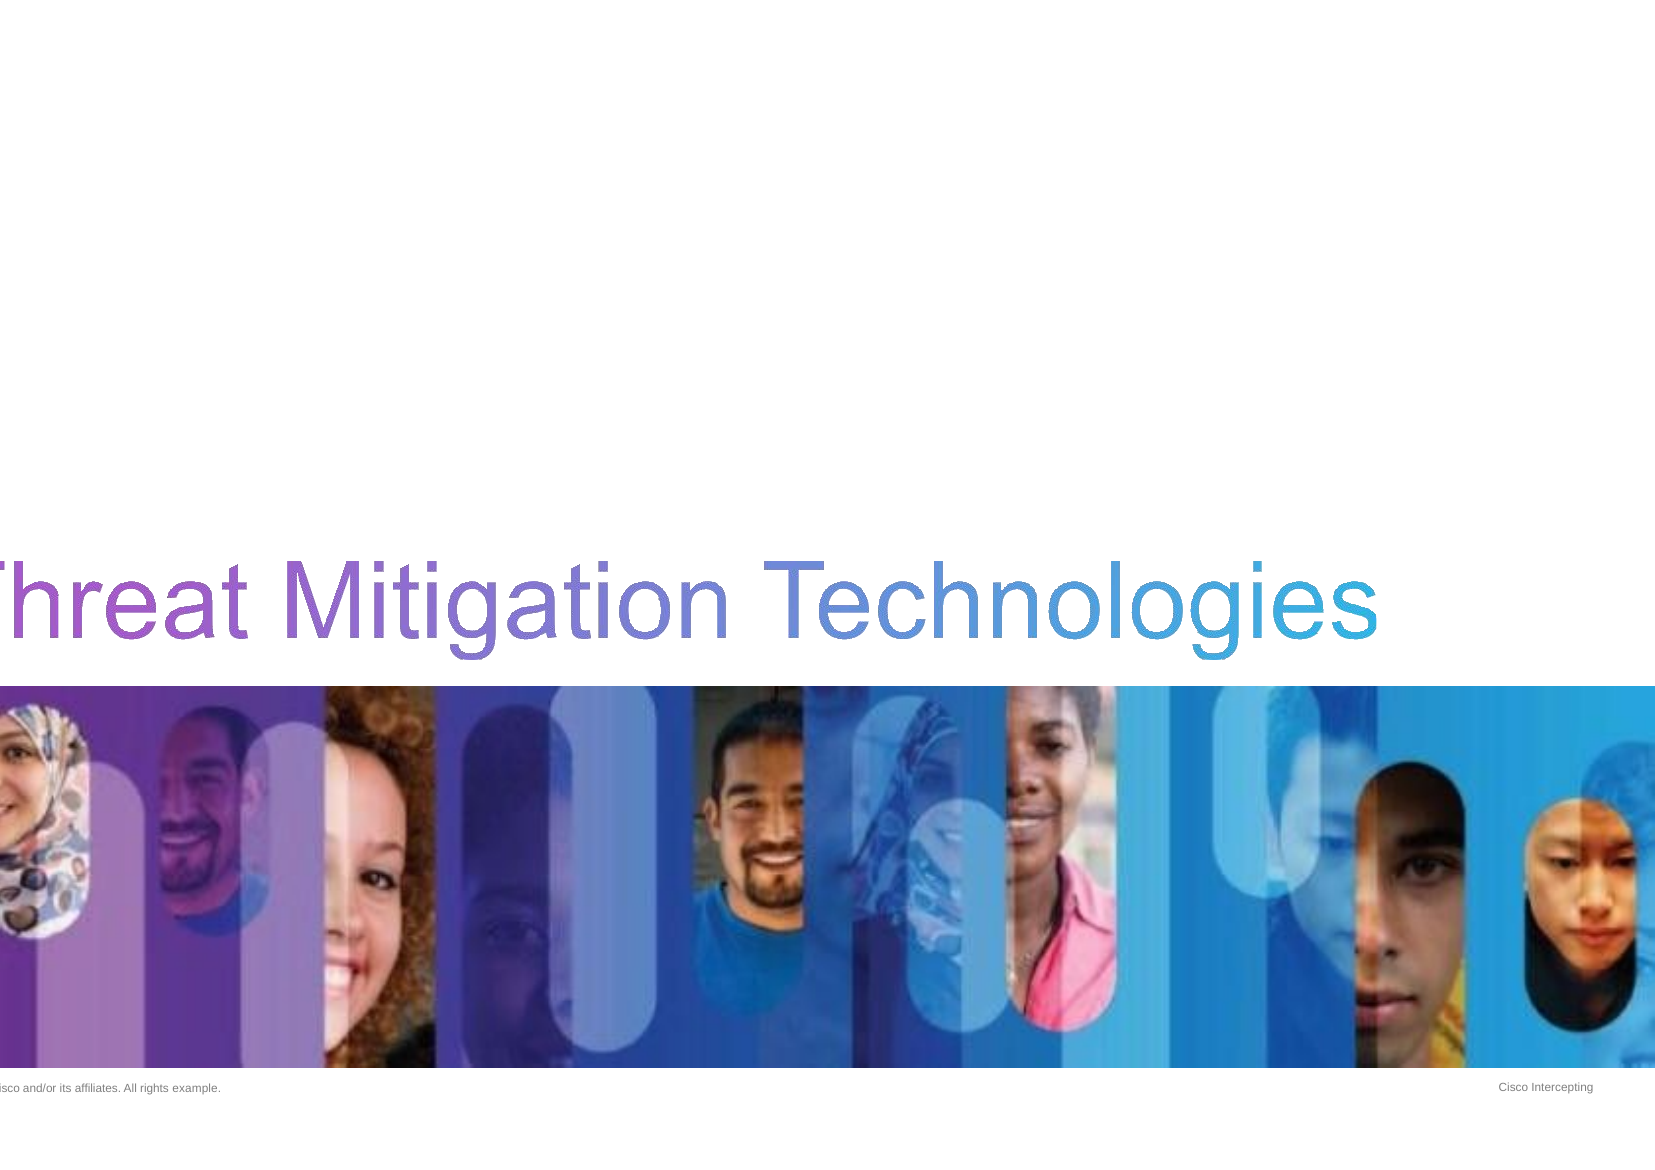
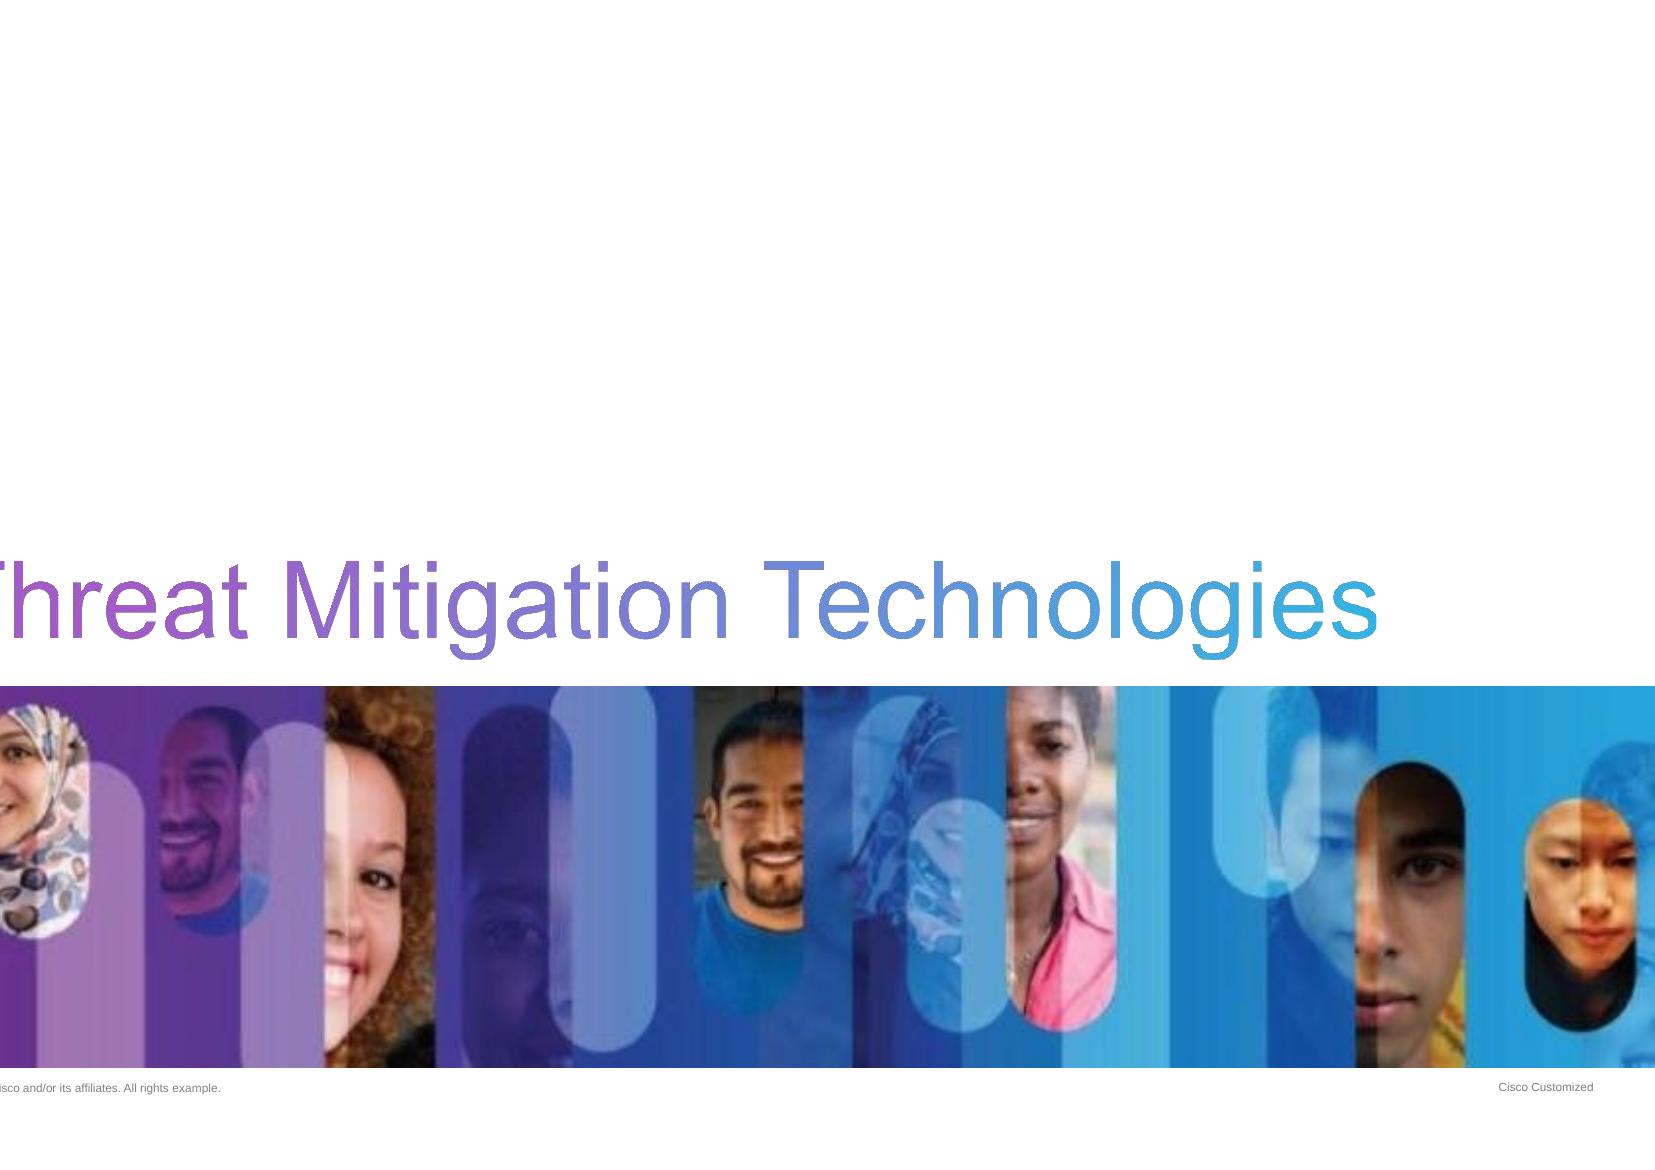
Intercepting: Intercepting -> Customized
